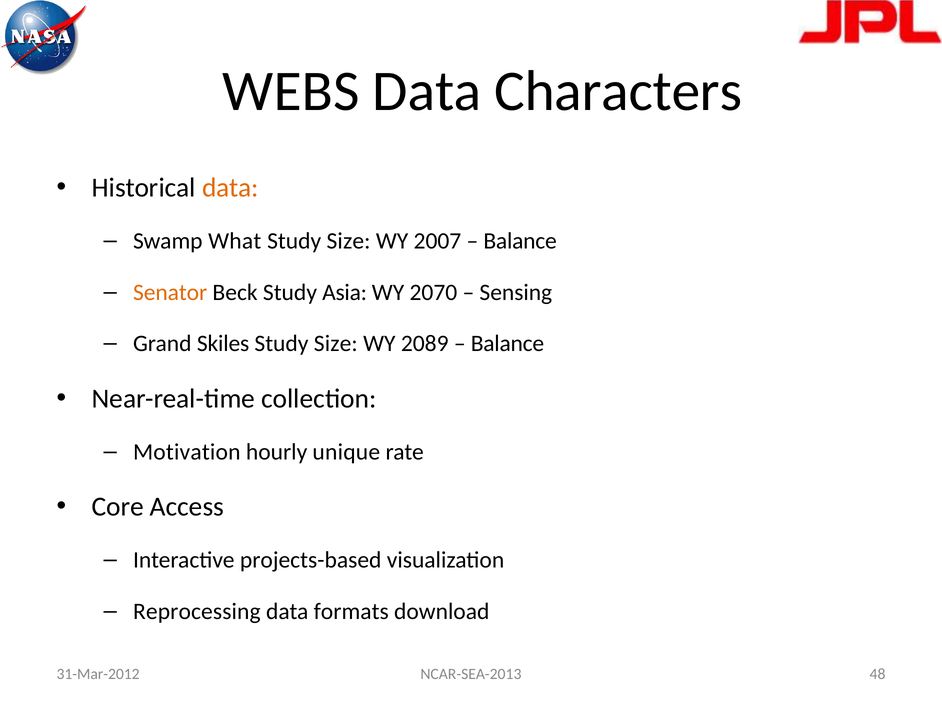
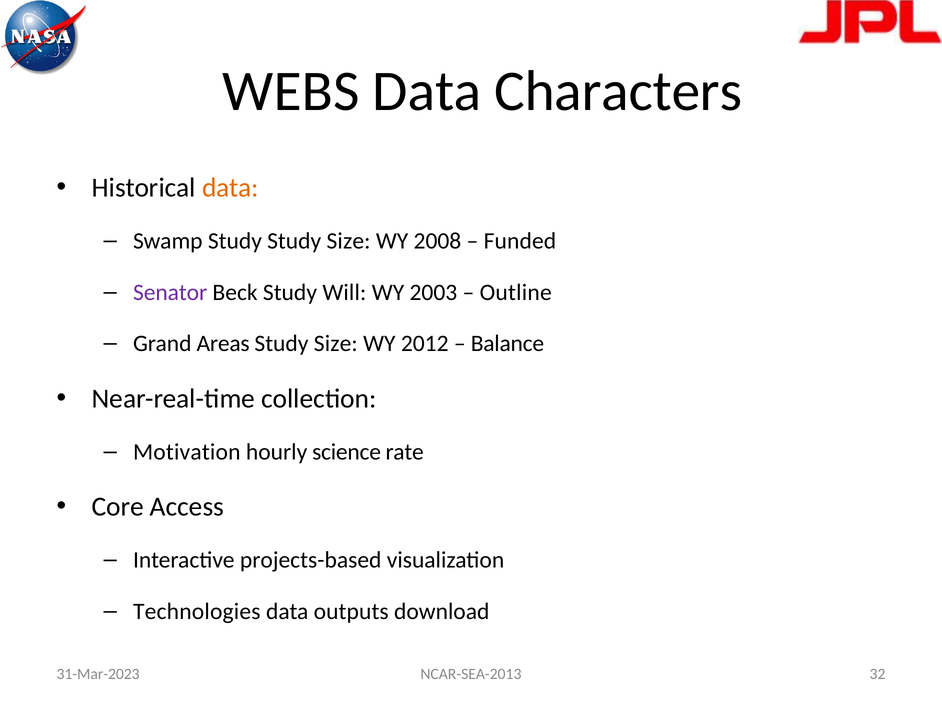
Swamp What: What -> Study
2007: 2007 -> 2008
Balance at (520, 241): Balance -> Funded
Senator colour: orange -> purple
Asia: Asia -> Will
2070: 2070 -> 2003
Sensing: Sensing -> Outline
Skiles: Skiles -> Areas
2089: 2089 -> 2012
unique: unique -> science
Reprocessing: Reprocessing -> Technologies
formats: formats -> outputs
48: 48 -> 32
31-Mar-2012: 31-Mar-2012 -> 31-Mar-2023
